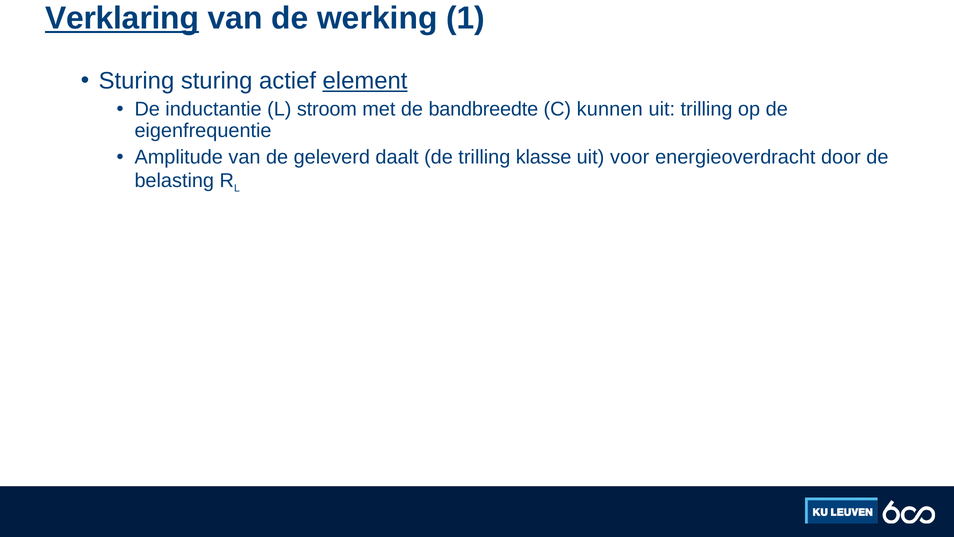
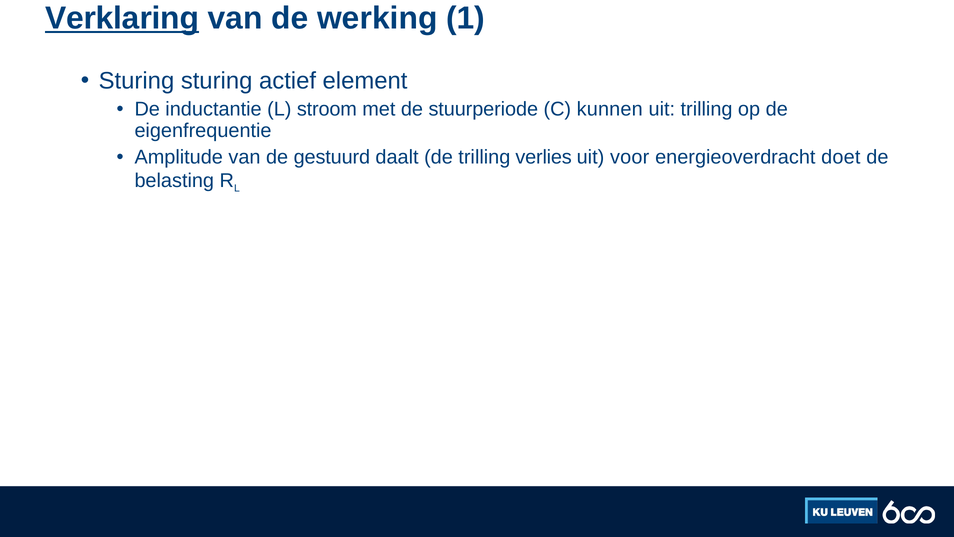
element underline: present -> none
bandbreedte: bandbreedte -> stuurperiode
geleverd: geleverd -> gestuurd
klasse: klasse -> verlies
door: door -> doet
